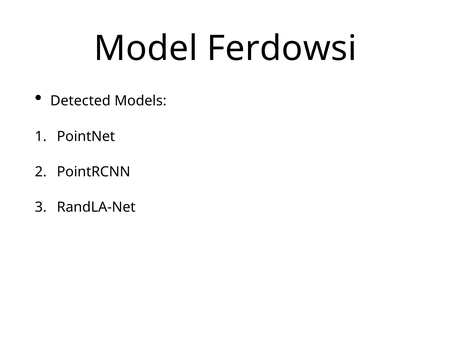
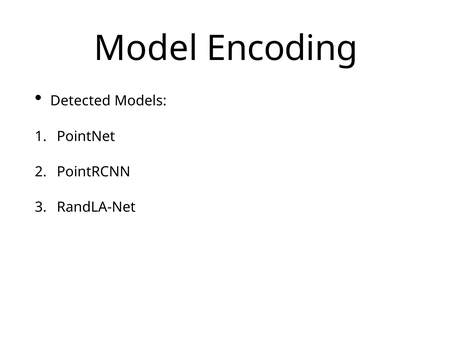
Ferdowsi: Ferdowsi -> Encoding
